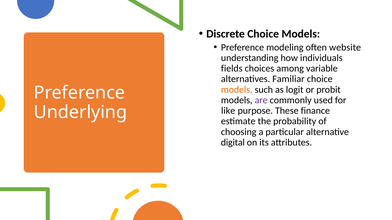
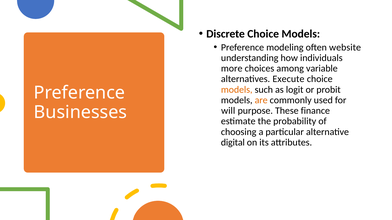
fields: fields -> more
Familiar: Familiar -> Execute
are colour: purple -> orange
like: like -> will
Underlying: Underlying -> Businesses
